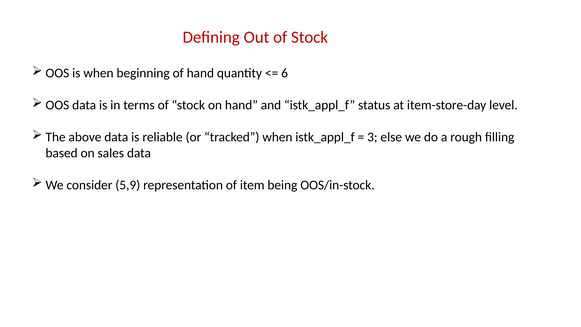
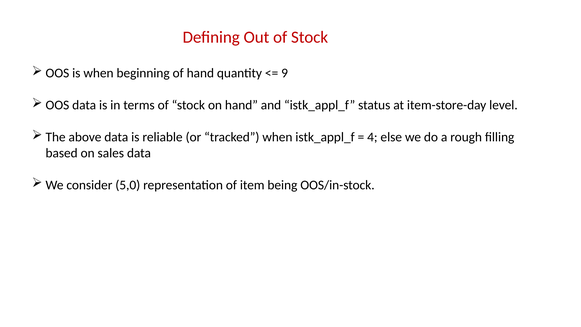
6: 6 -> 9
3: 3 -> 4
5,9: 5,9 -> 5,0
